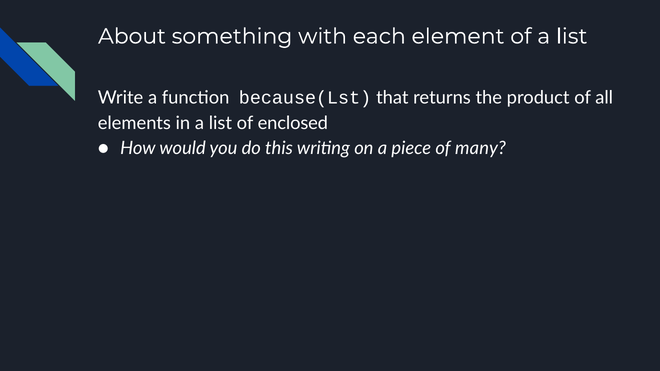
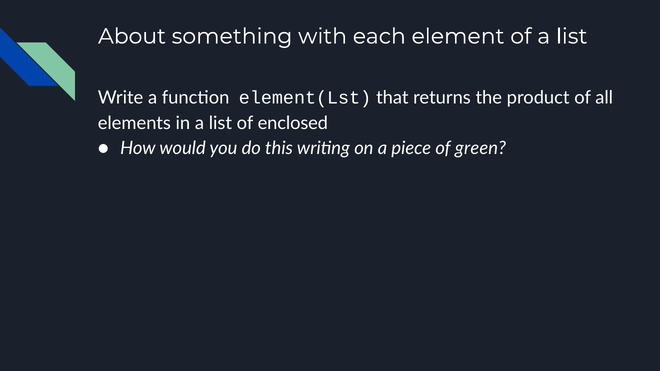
because(Lst: because(Lst -> element(Lst
many: many -> green
